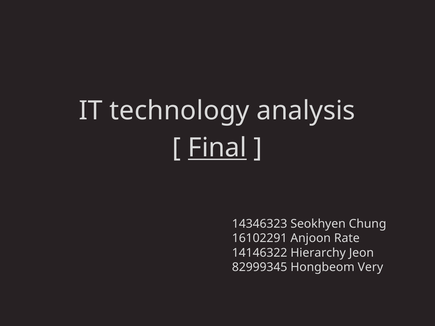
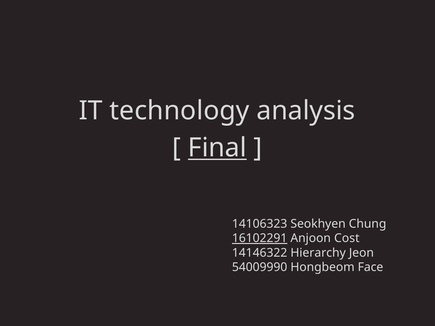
14346323: 14346323 -> 14106323
16102291 underline: none -> present
Rate: Rate -> Cost
82999345: 82999345 -> 54009990
Very: Very -> Face
